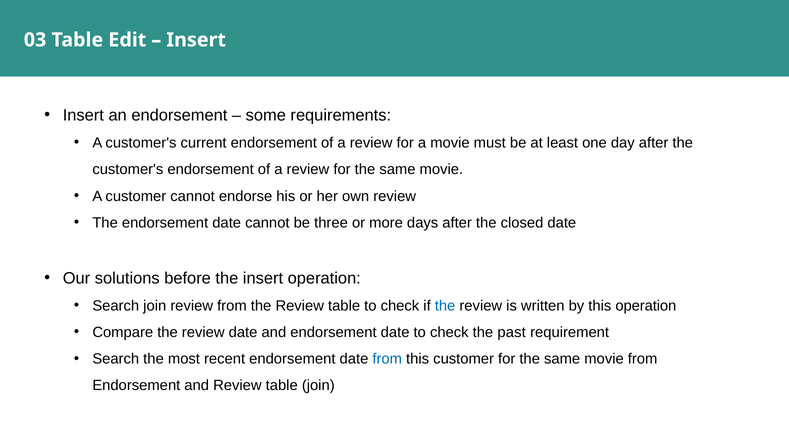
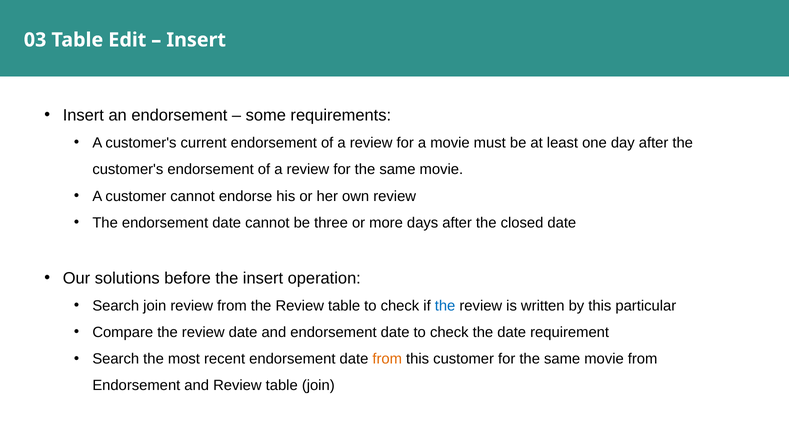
this operation: operation -> particular
the past: past -> date
from at (387, 359) colour: blue -> orange
